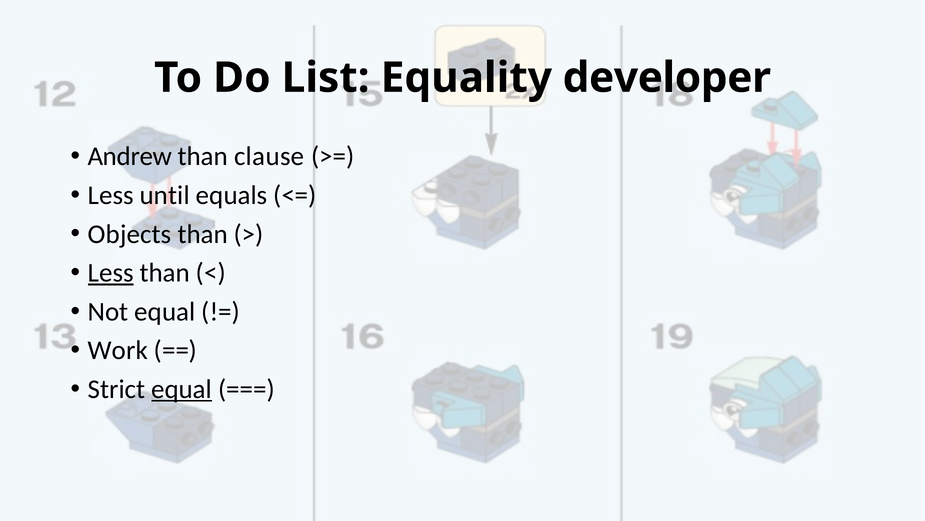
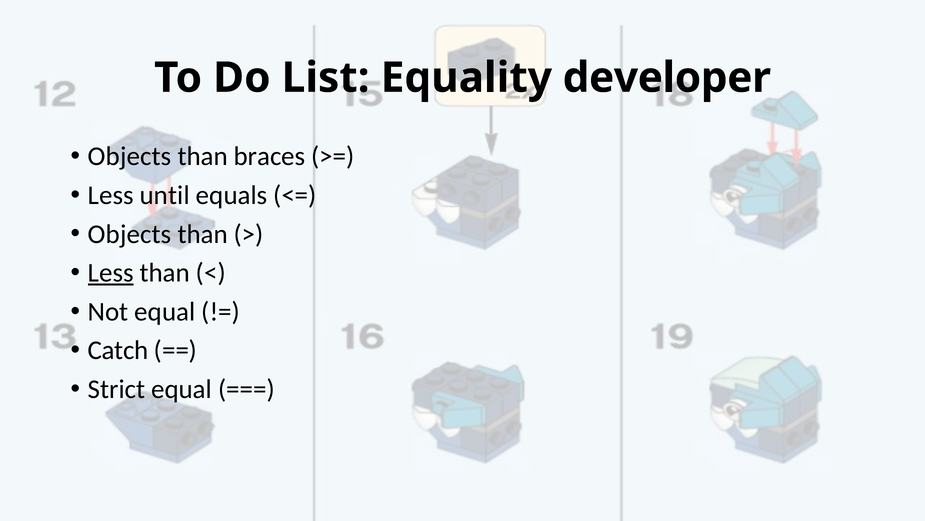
Andrew at (130, 156): Andrew -> Objects
clause: clause -> braces
Work: Work -> Catch
equal at (182, 389) underline: present -> none
